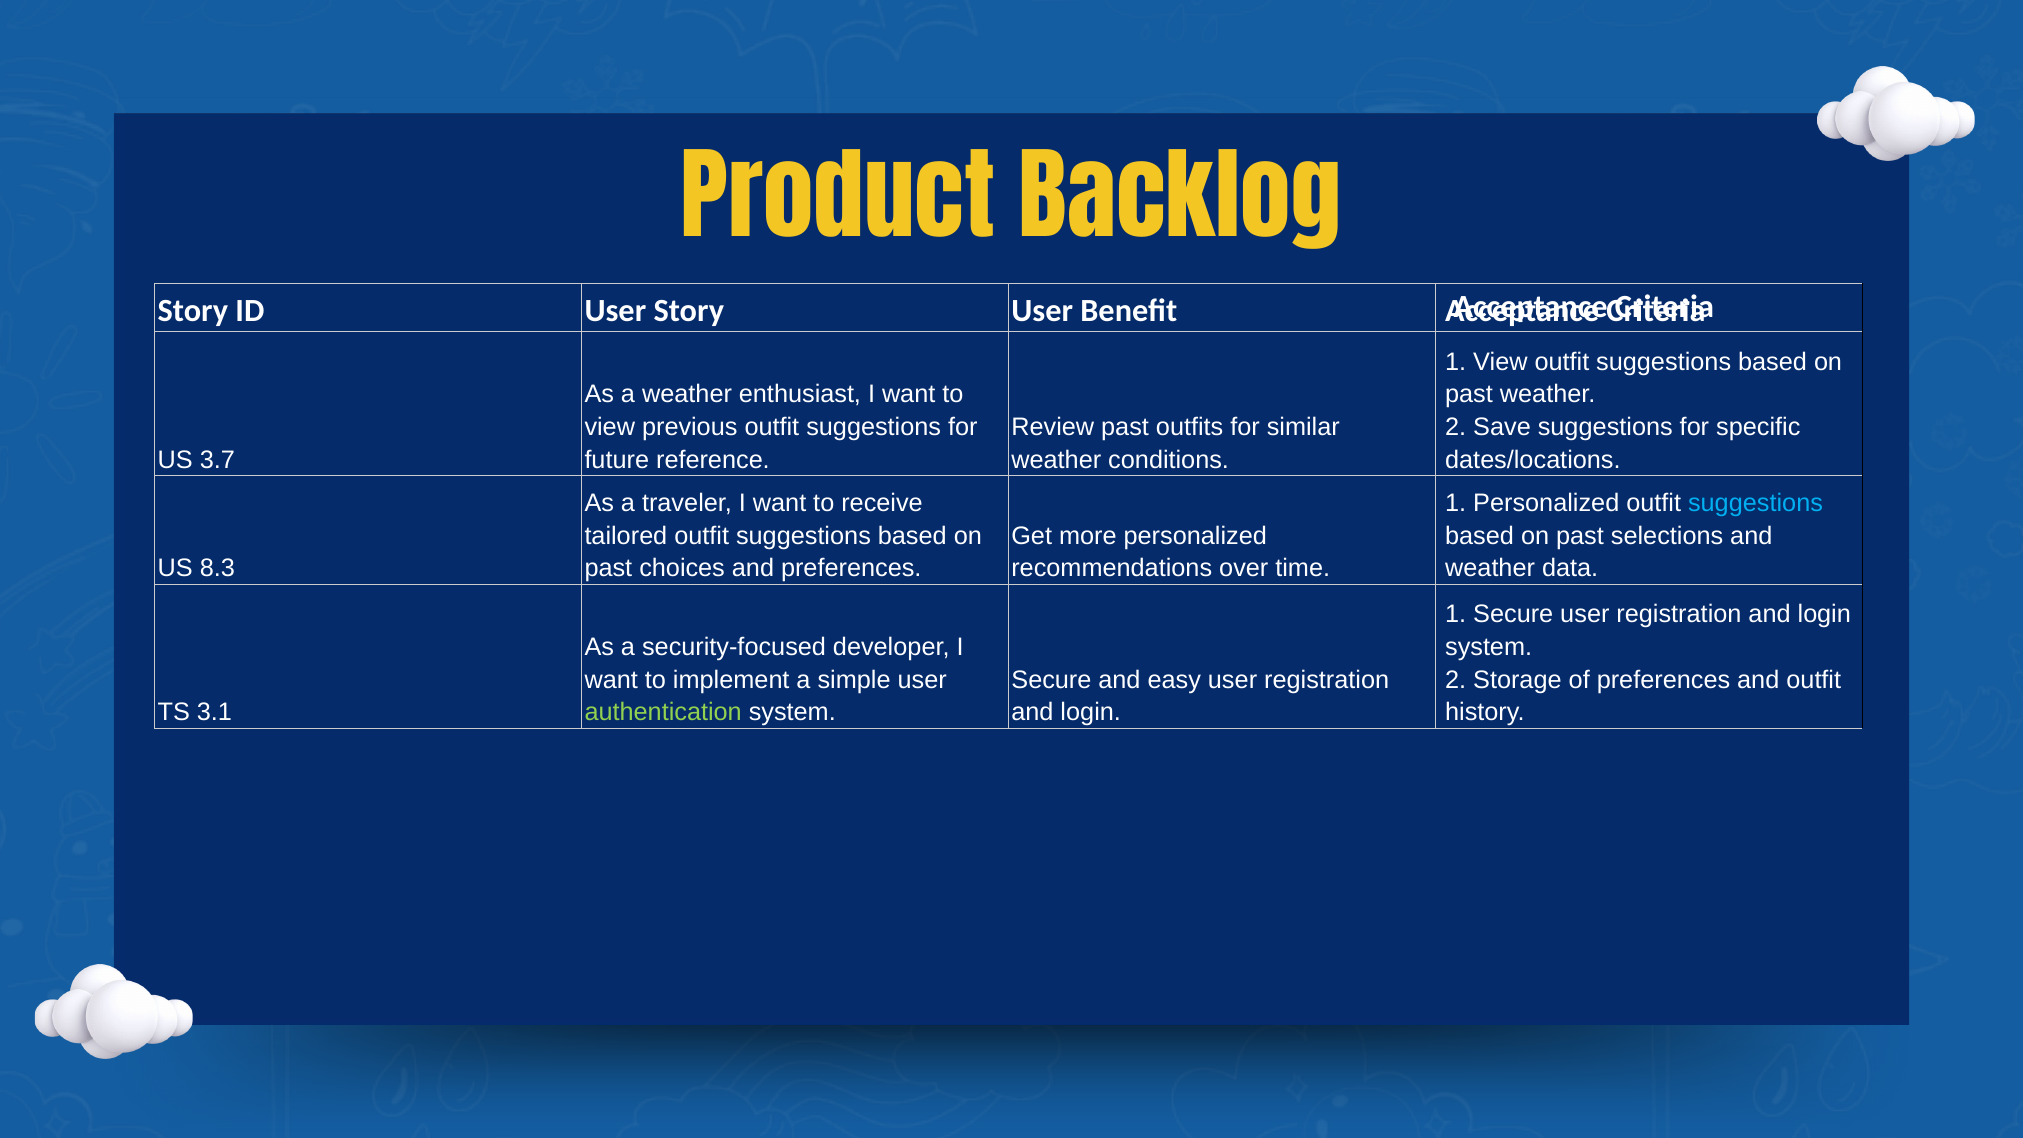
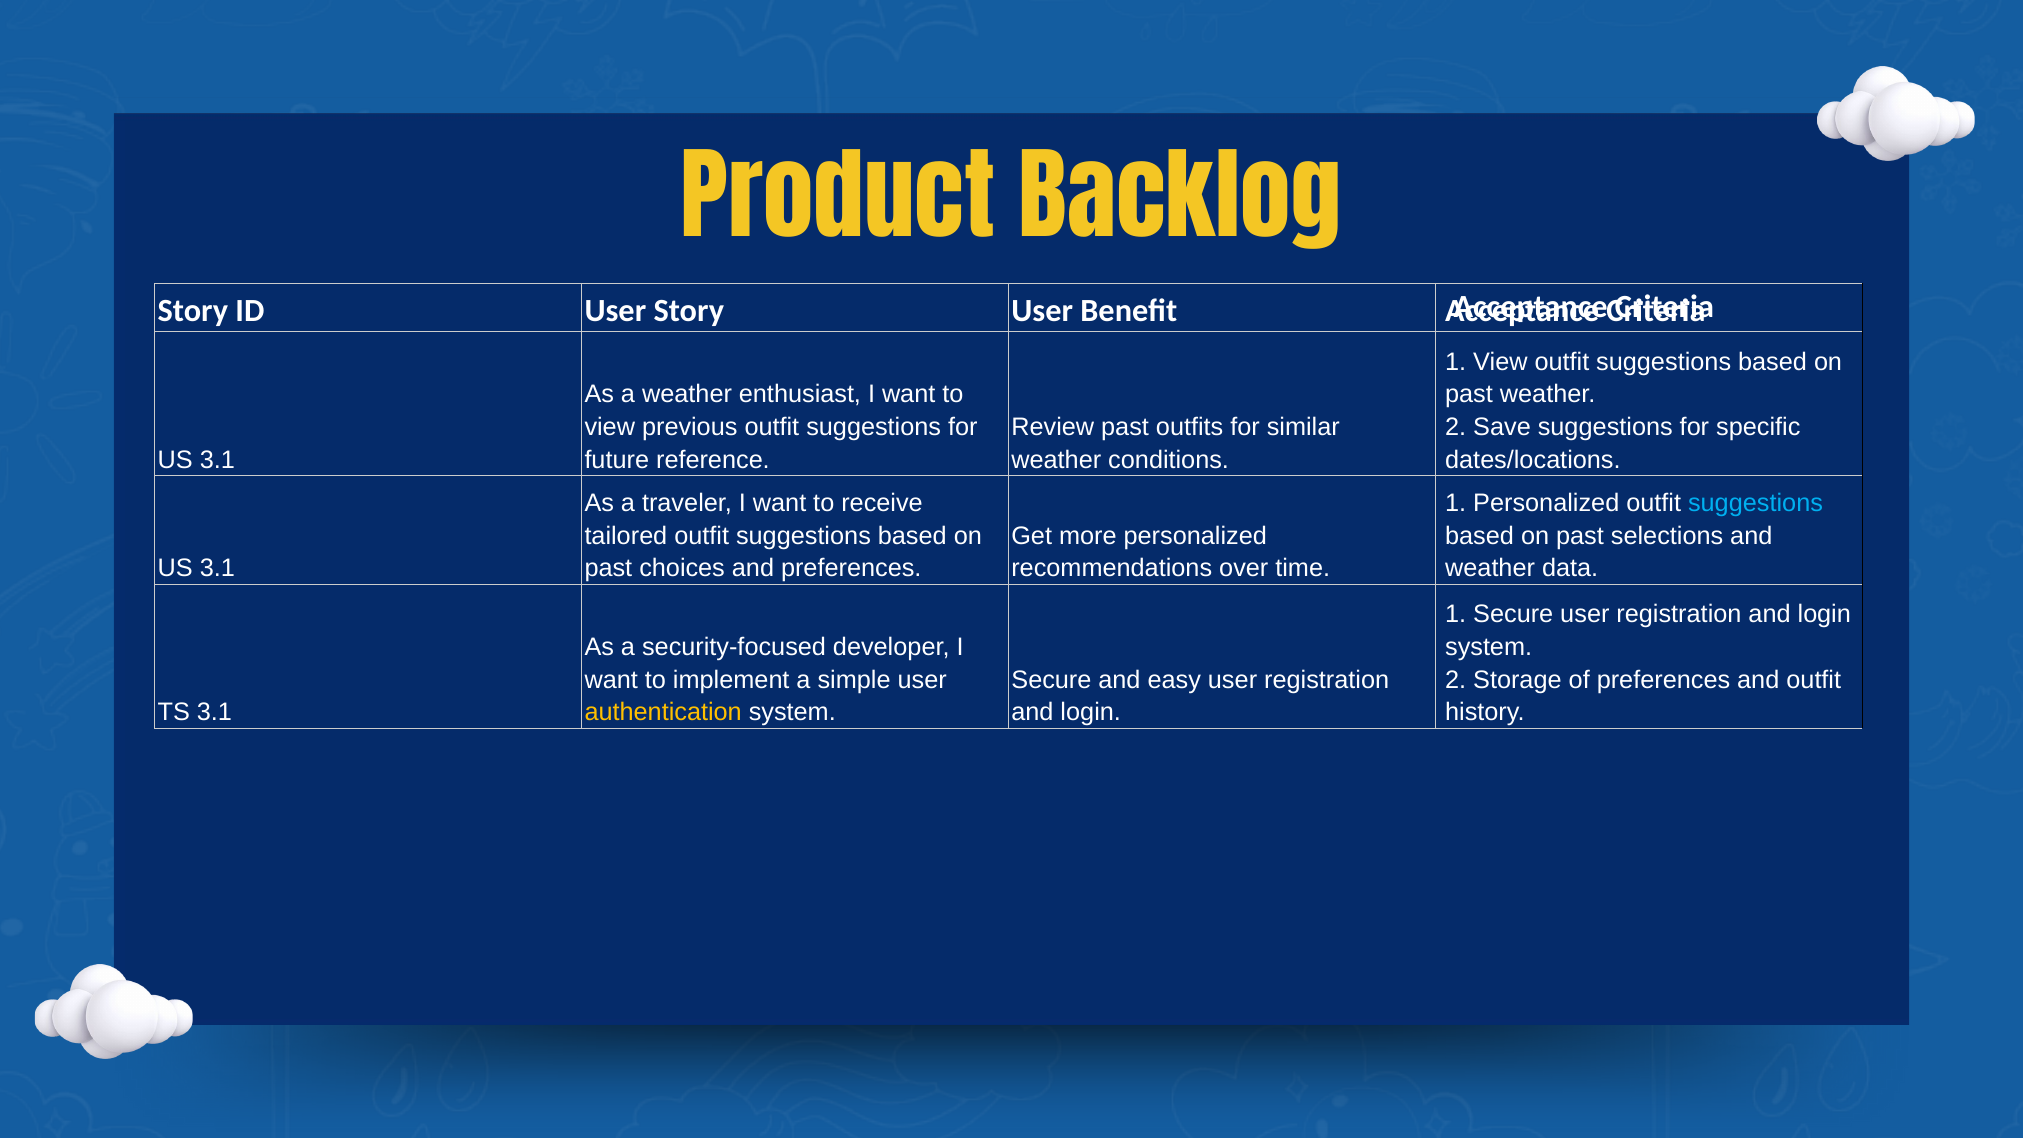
3.7 at (217, 460): 3.7 -> 3.1
8.3 at (217, 568): 8.3 -> 3.1
authentication colour: light green -> yellow
